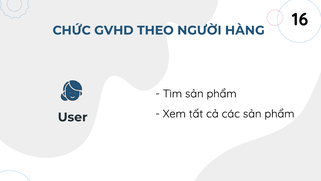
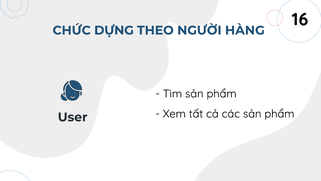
GVHD: GVHD -> DỰNG
